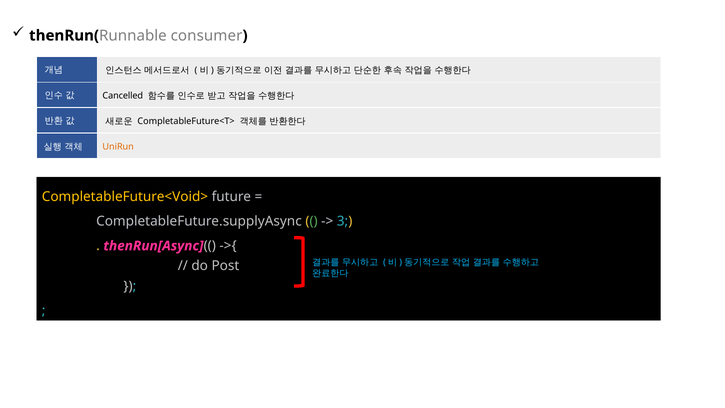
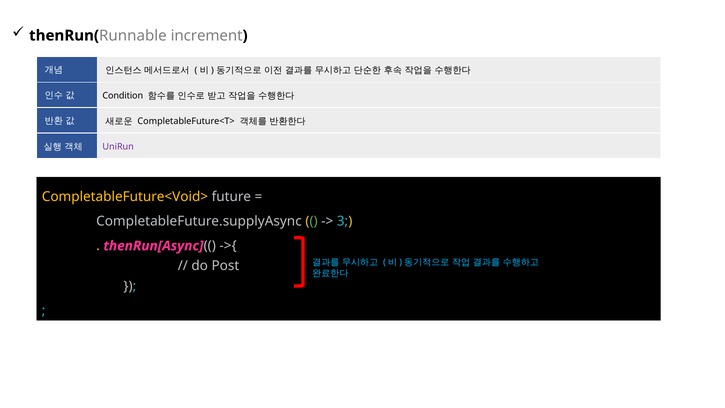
consumer: consumer -> increment
Cancelled: Cancelled -> Condition
UniRun colour: orange -> purple
